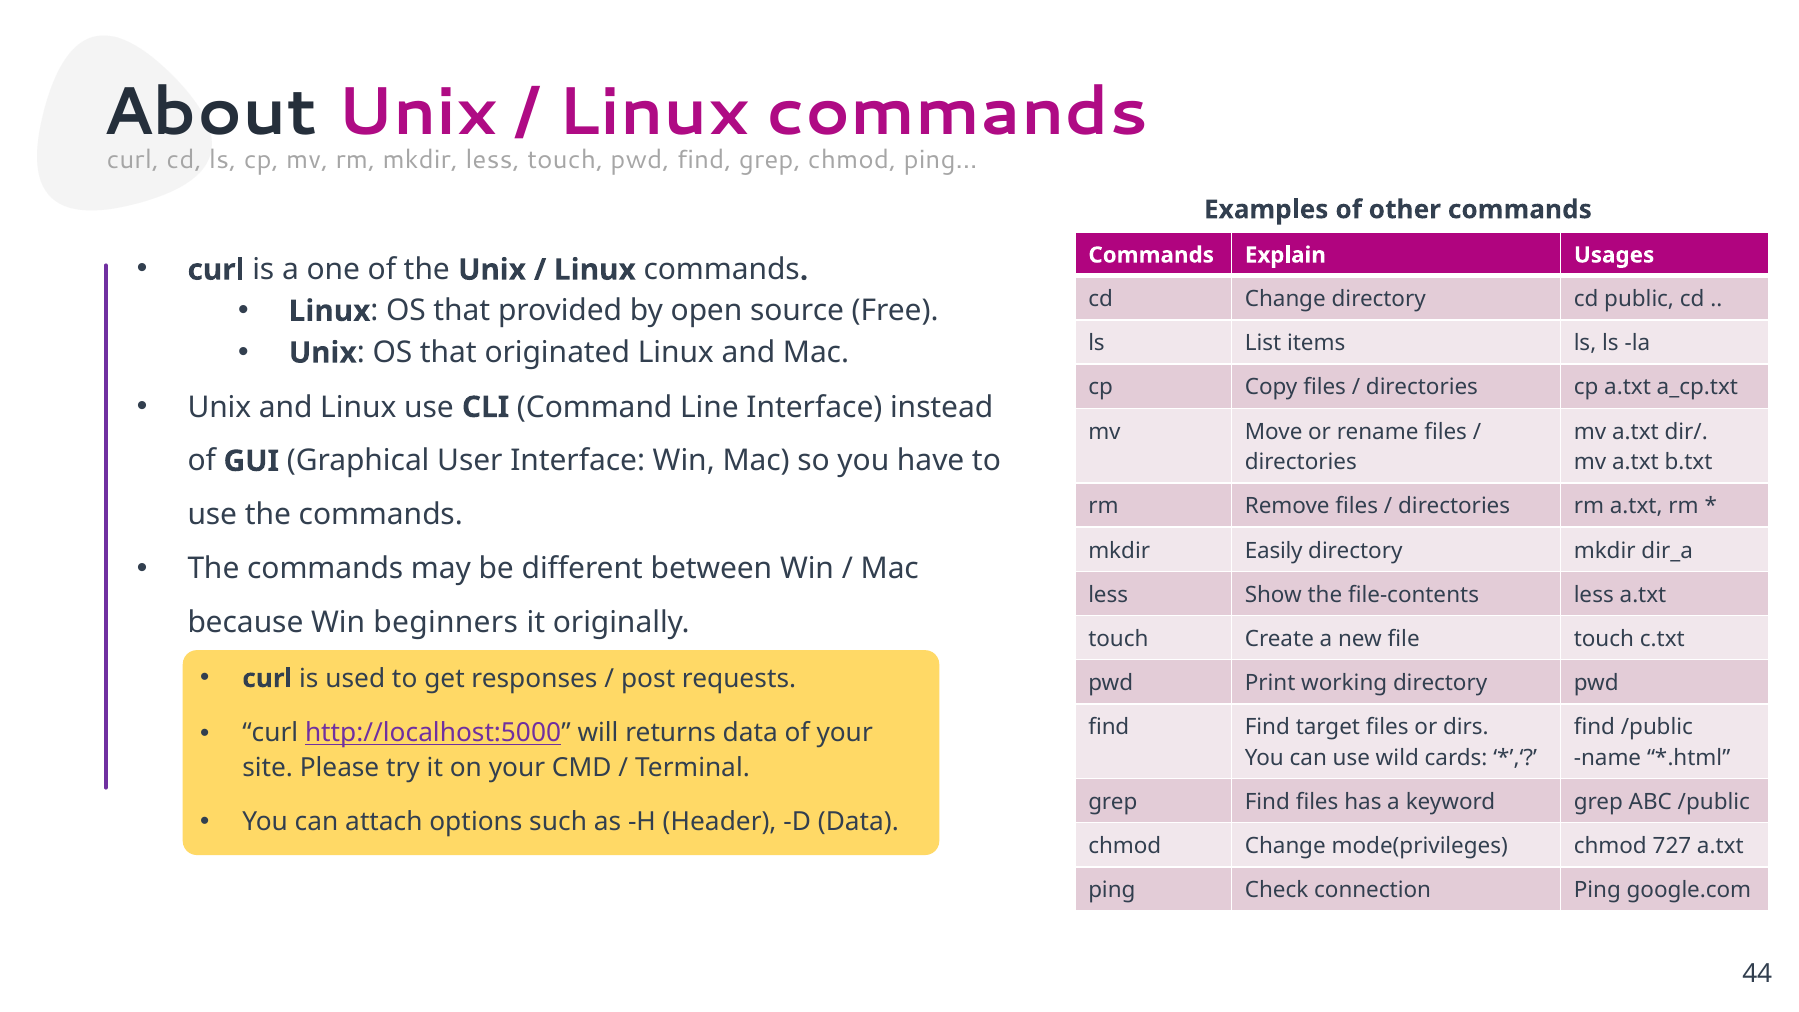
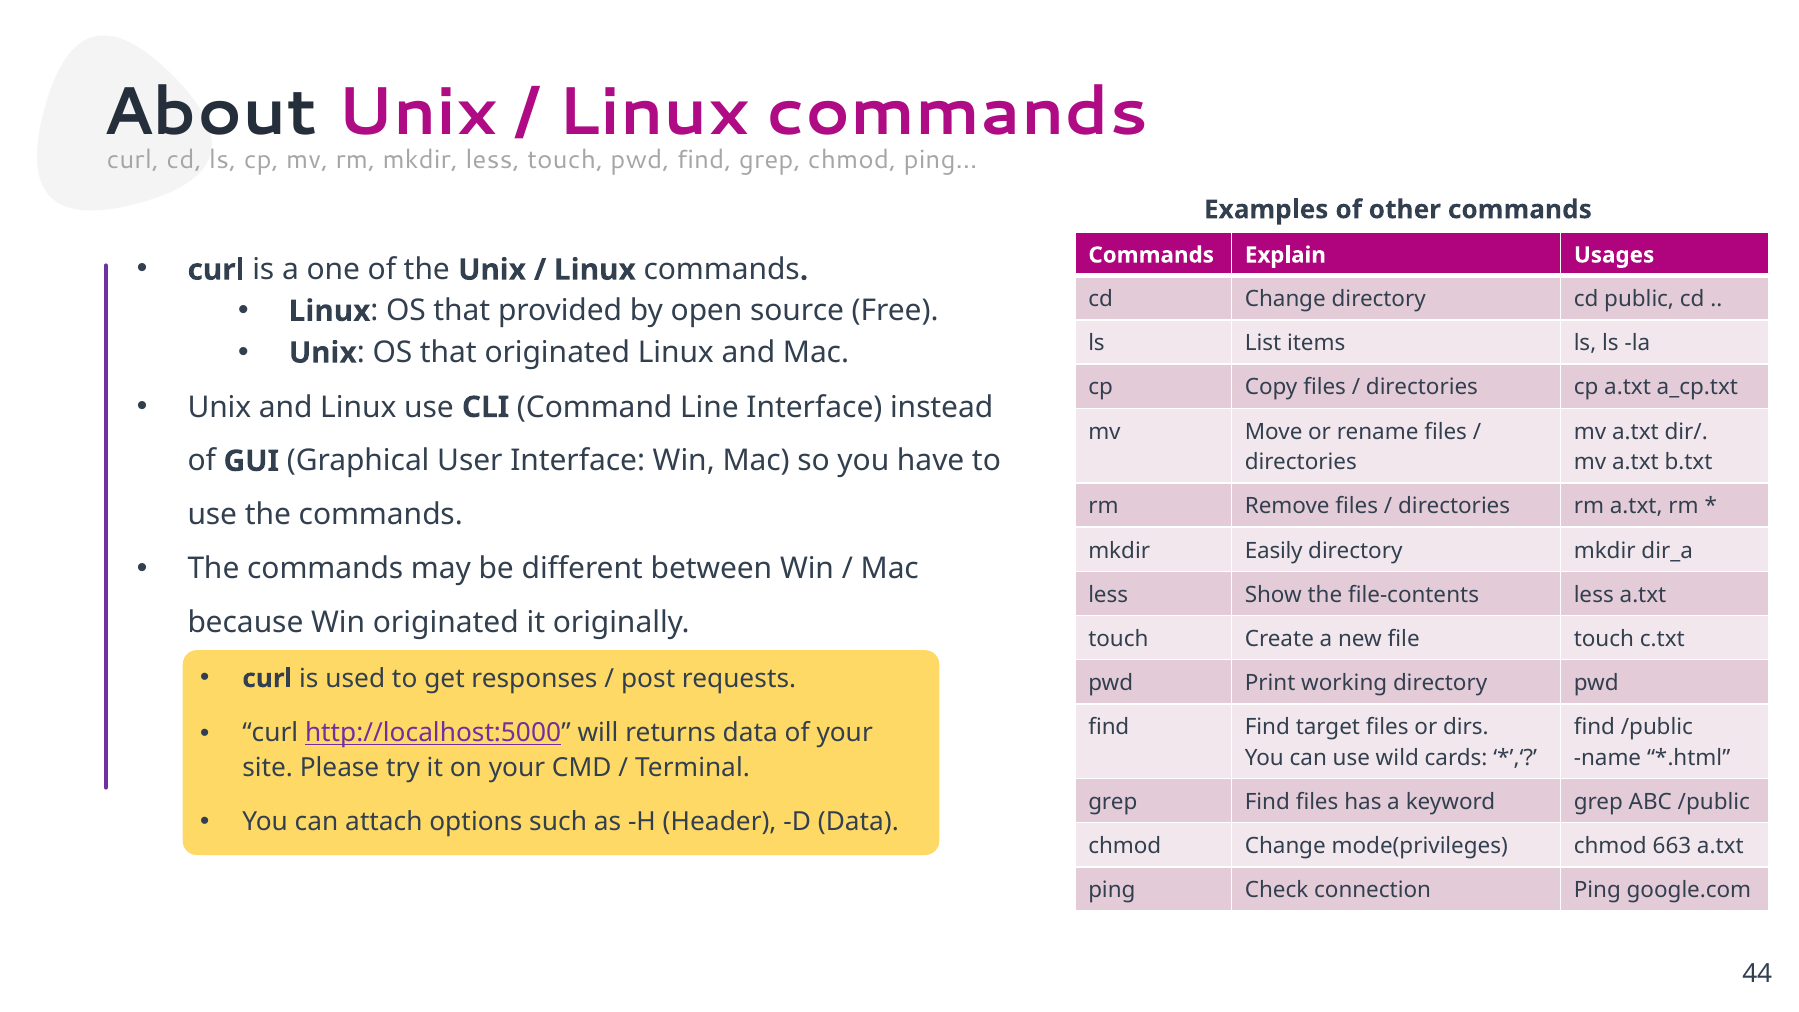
Win beginners: beginners -> originated
727: 727 -> 663
